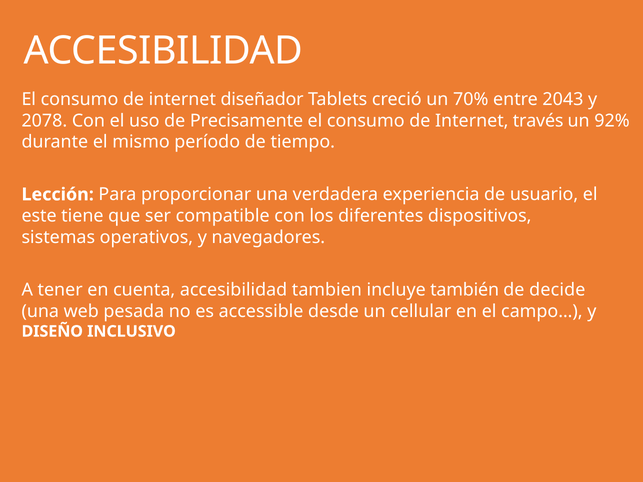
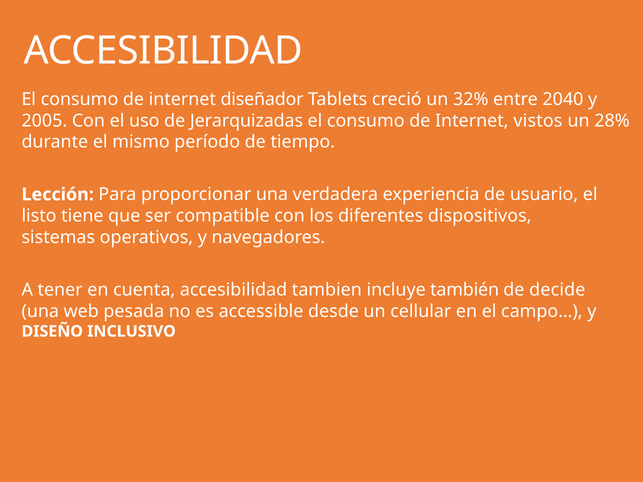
70%: 70% -> 32%
2043: 2043 -> 2040
2078: 2078 -> 2005
Precisamente: Precisamente -> Jerarquizadas
través: través -> vistos
92%: 92% -> 28%
este: este -> listo
